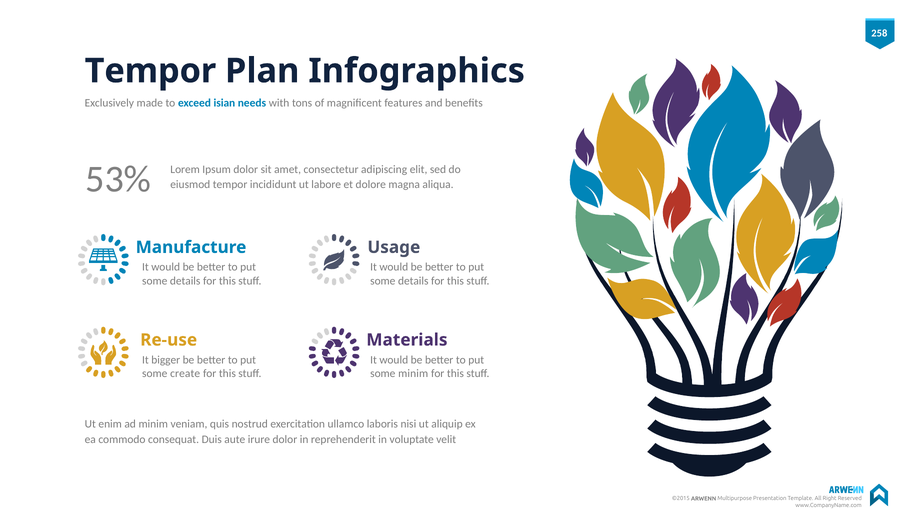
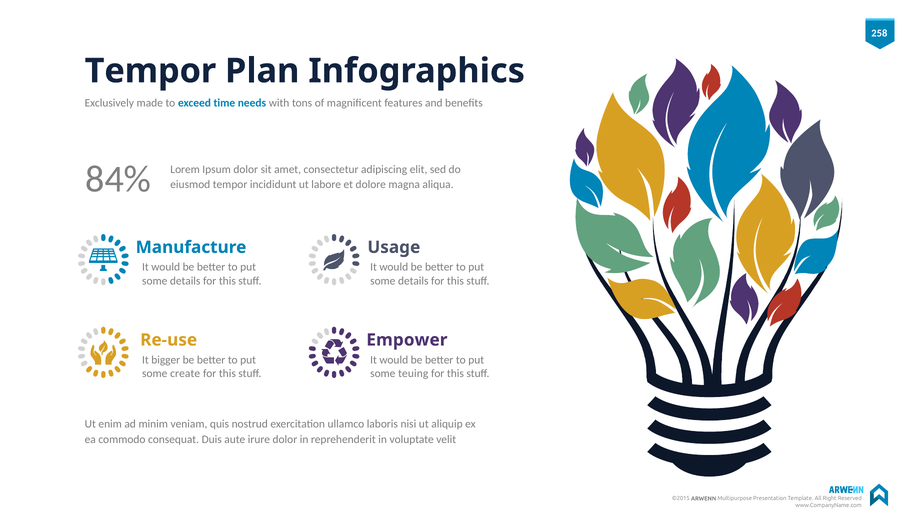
isian: isian -> time
53%: 53% -> 84%
Materials: Materials -> Empower
some minim: minim -> teuing
